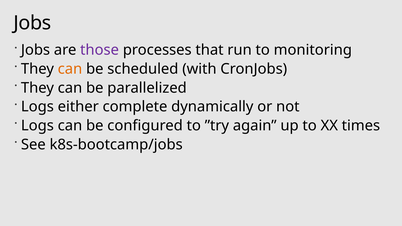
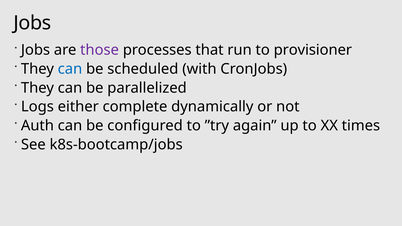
monitoring: monitoring -> provisioner
can at (70, 69) colour: orange -> blue
Logs at (37, 126): Logs -> Auth
